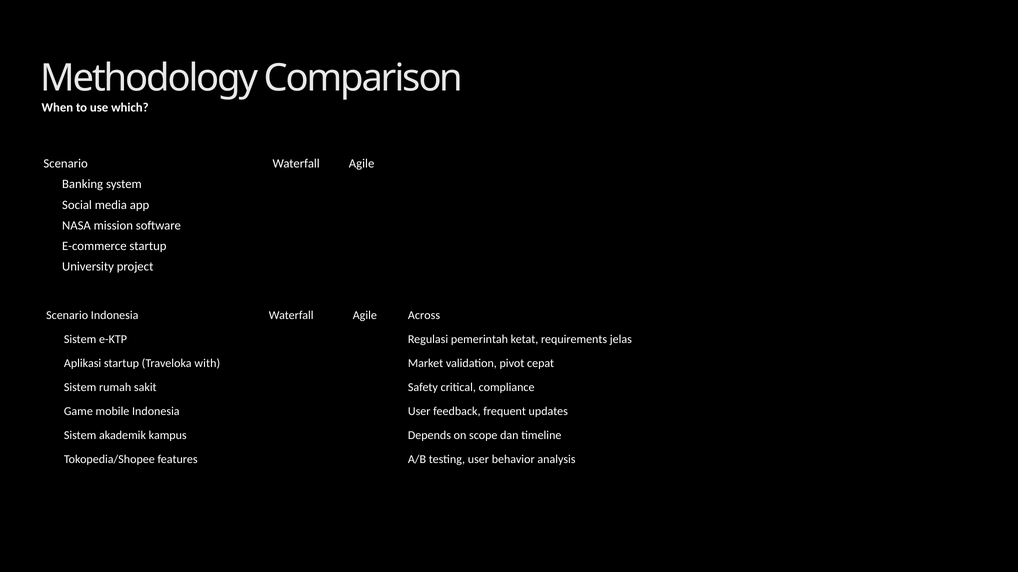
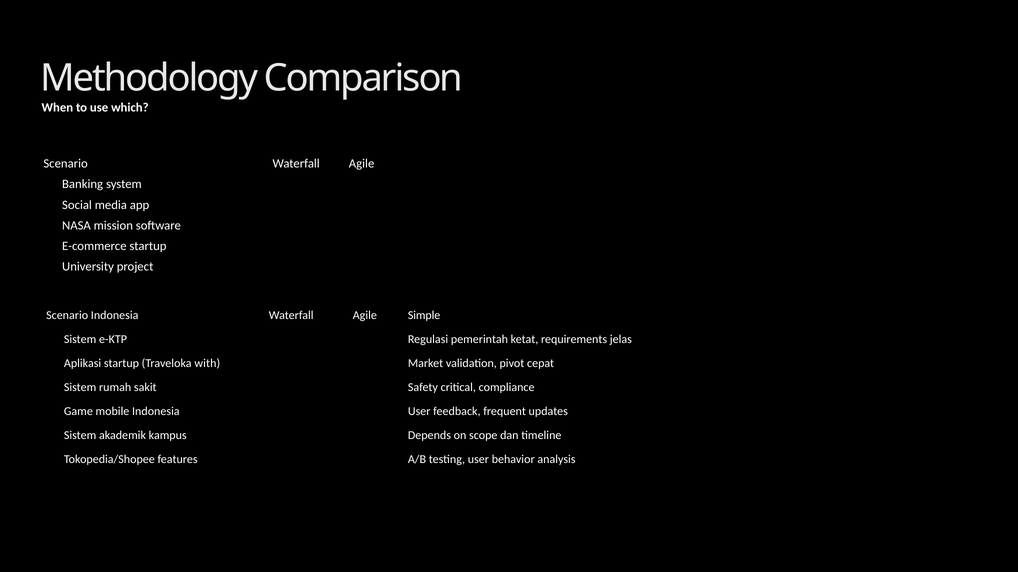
Across: Across -> Simple
